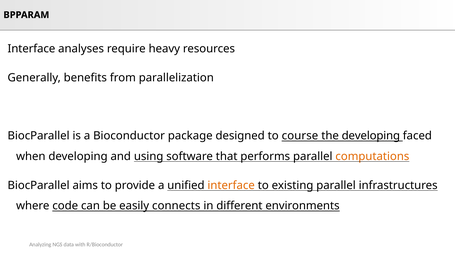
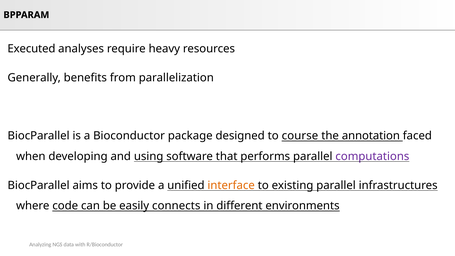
Interface at (31, 49): Interface -> Executed
the developing: developing -> annotation
computations colour: orange -> purple
